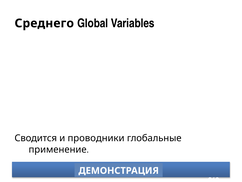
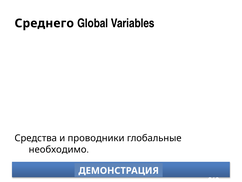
Сводится: Сводится -> Средства
применение: применение -> необходимо
